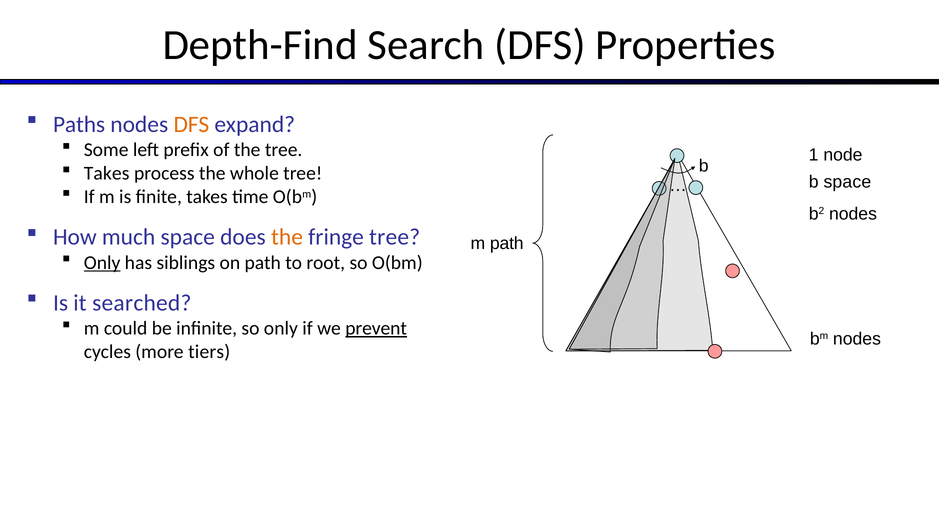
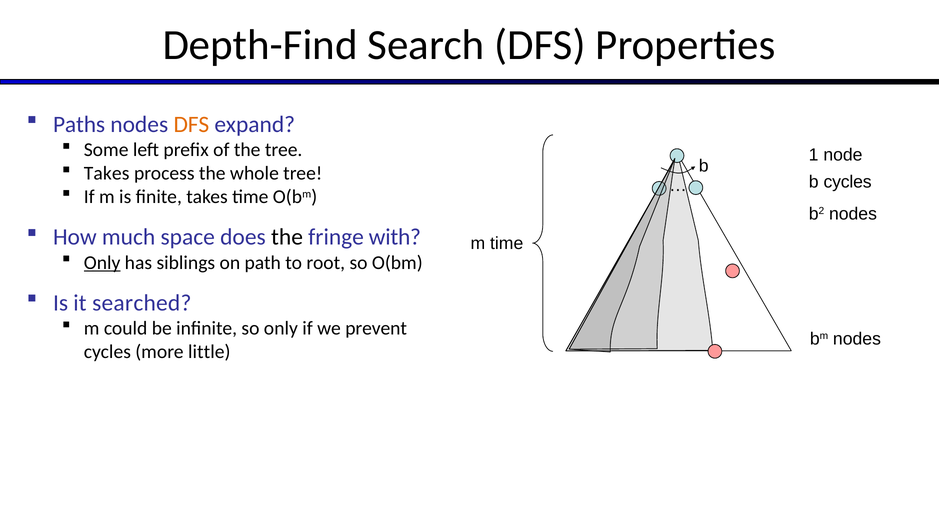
b space: space -> cycles
the at (287, 237) colour: orange -> black
fringe tree: tree -> with
m path: path -> time
prevent underline: present -> none
tiers: tiers -> little
